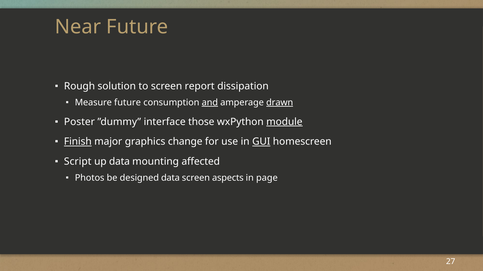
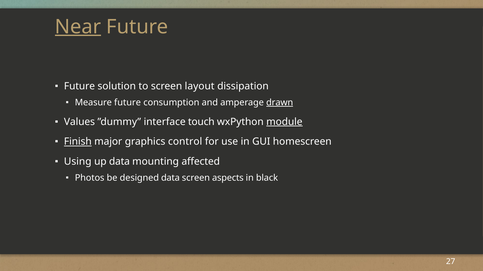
Near underline: none -> present
Rough at (79, 86): Rough -> Future
report: report -> layout
and underline: present -> none
Poster: Poster -> Values
those: those -> touch
change: change -> control
GUI underline: present -> none
Script: Script -> Using
page: page -> black
